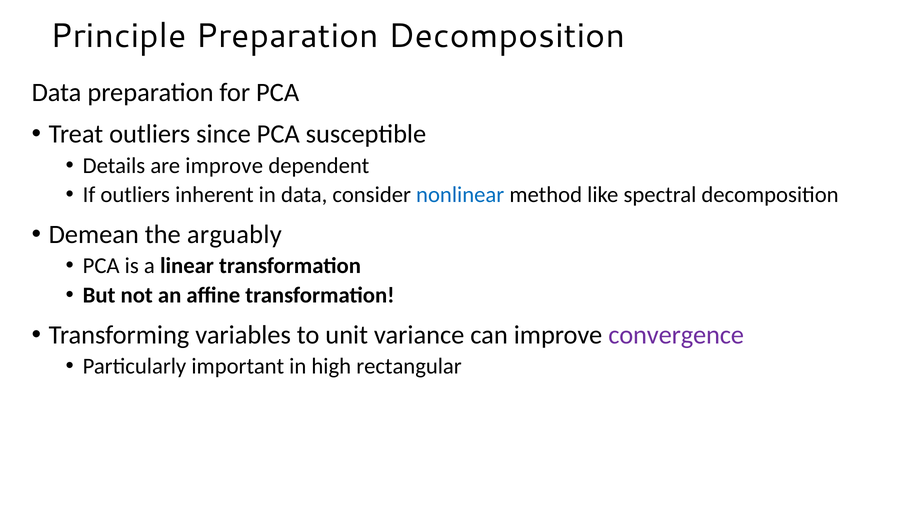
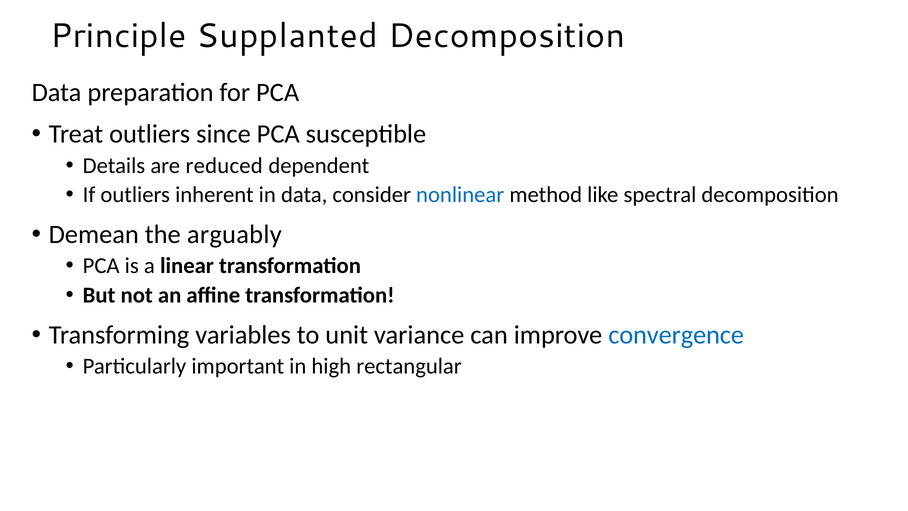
Principle Preparation: Preparation -> Supplanted
are improve: improve -> reduced
convergence colour: purple -> blue
